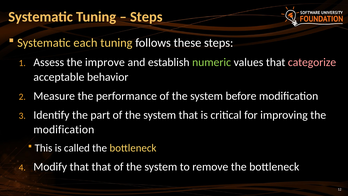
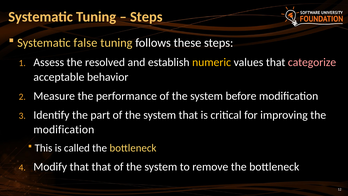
each: each -> false
improve: improve -> resolved
numeric colour: light green -> yellow
